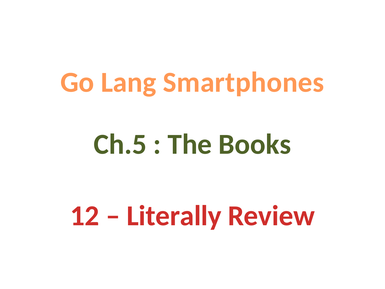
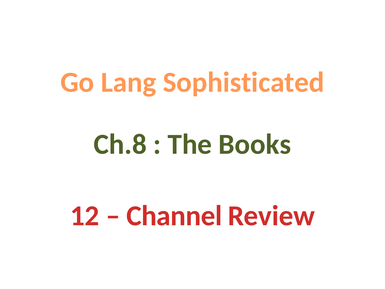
Smartphones: Smartphones -> Sophisticated
Ch.5: Ch.5 -> Ch.8
Literally: Literally -> Channel
